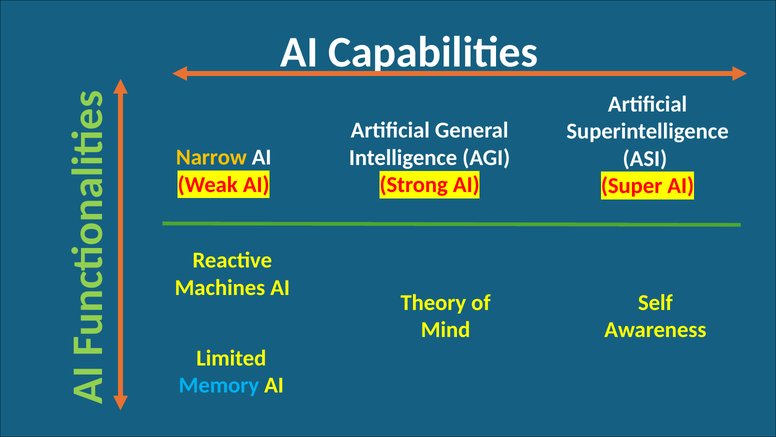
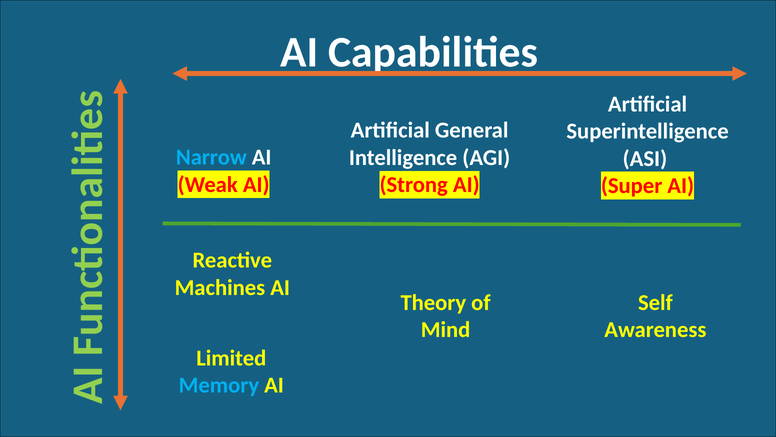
Narrow colour: yellow -> light blue
